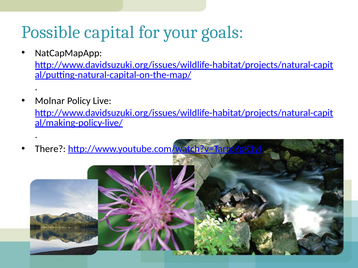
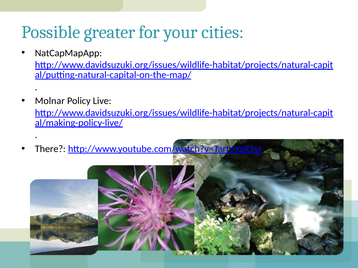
capital: capital -> greater
goals: goals -> cities
